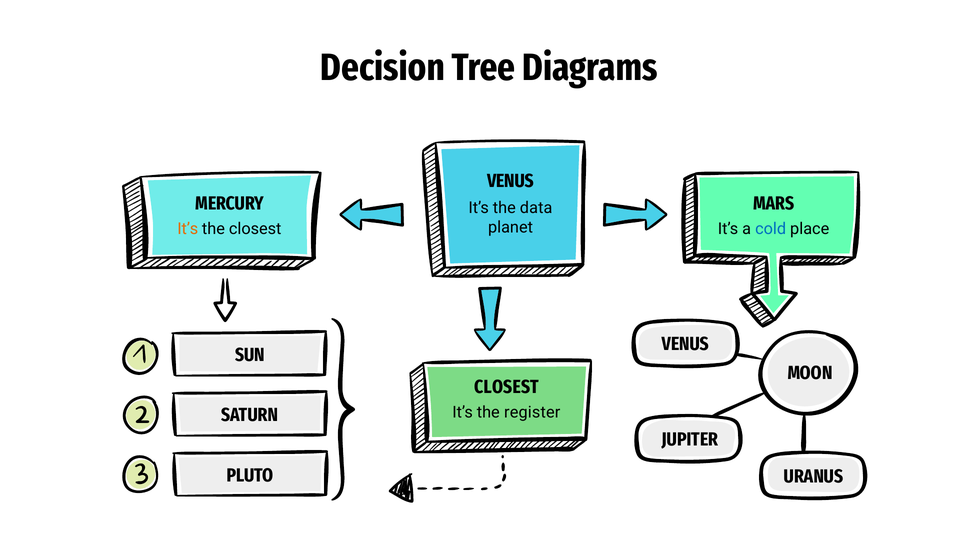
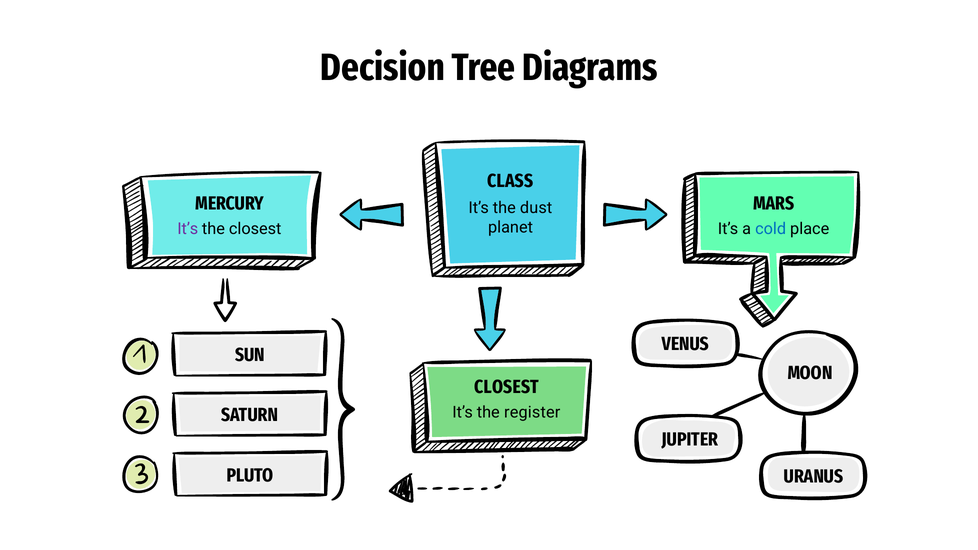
VENUS at (511, 181): VENUS -> CLASS
data: data -> dust
It’s at (188, 229) colour: orange -> purple
